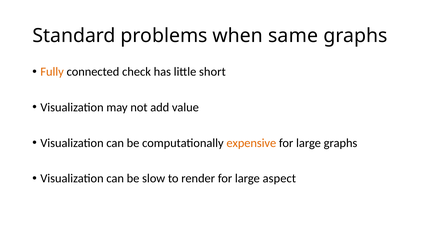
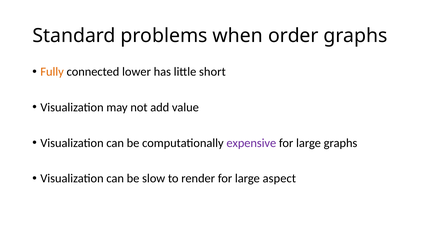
same: same -> order
check: check -> lower
expensive colour: orange -> purple
